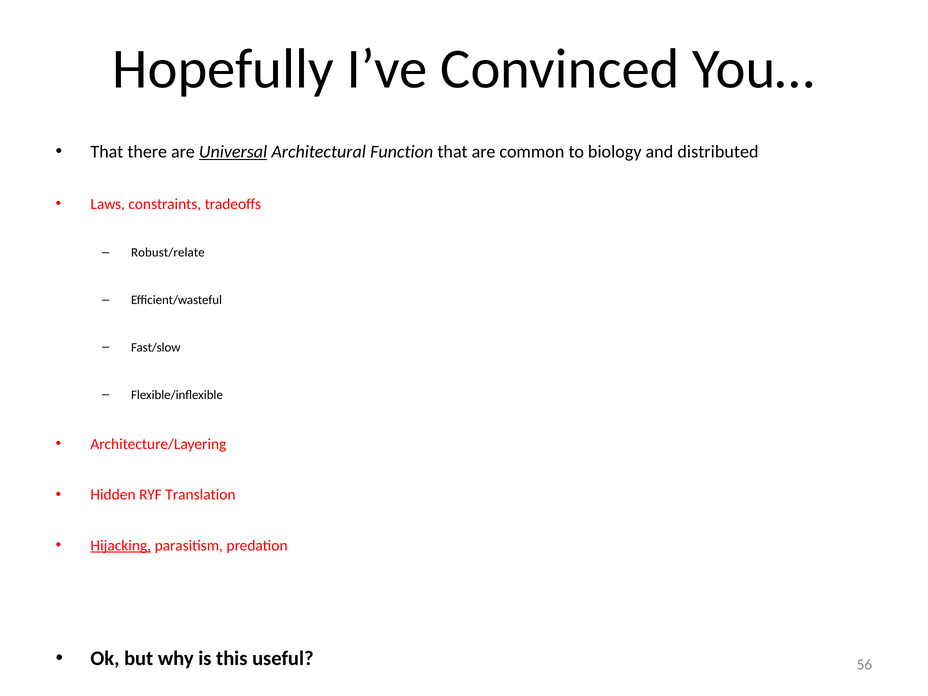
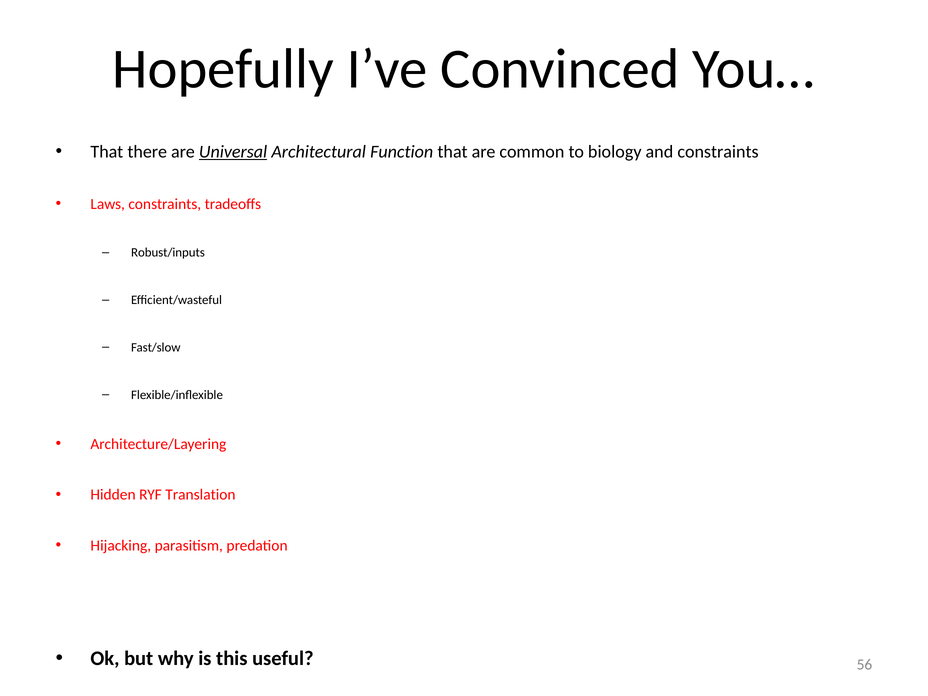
and distributed: distributed -> constraints
Robust/relate: Robust/relate -> Robust/inputs
Hijacking underline: present -> none
